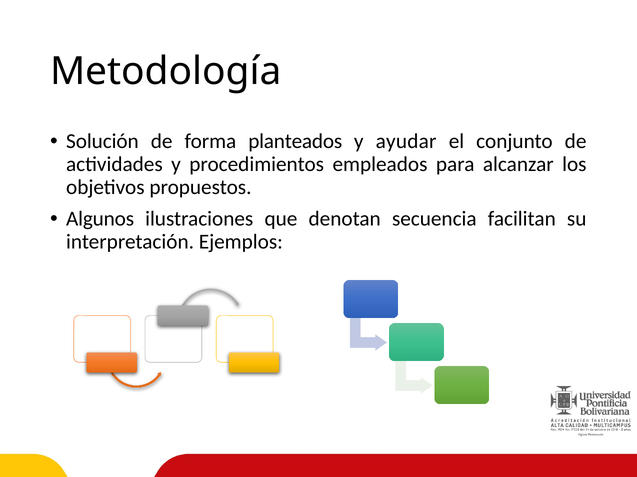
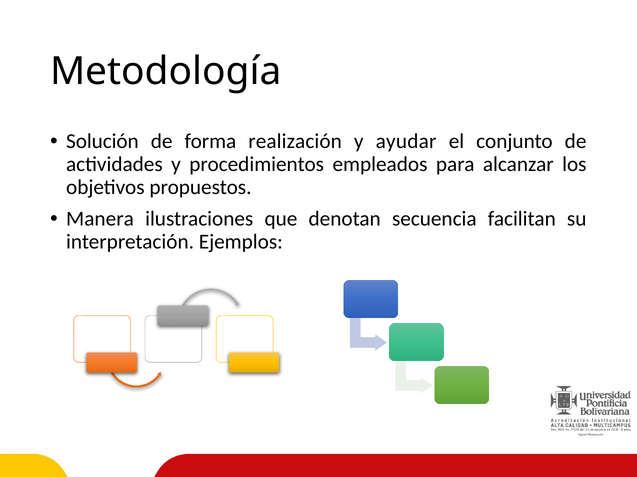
planteados: planteados -> realización
Algunos: Algunos -> Manera
